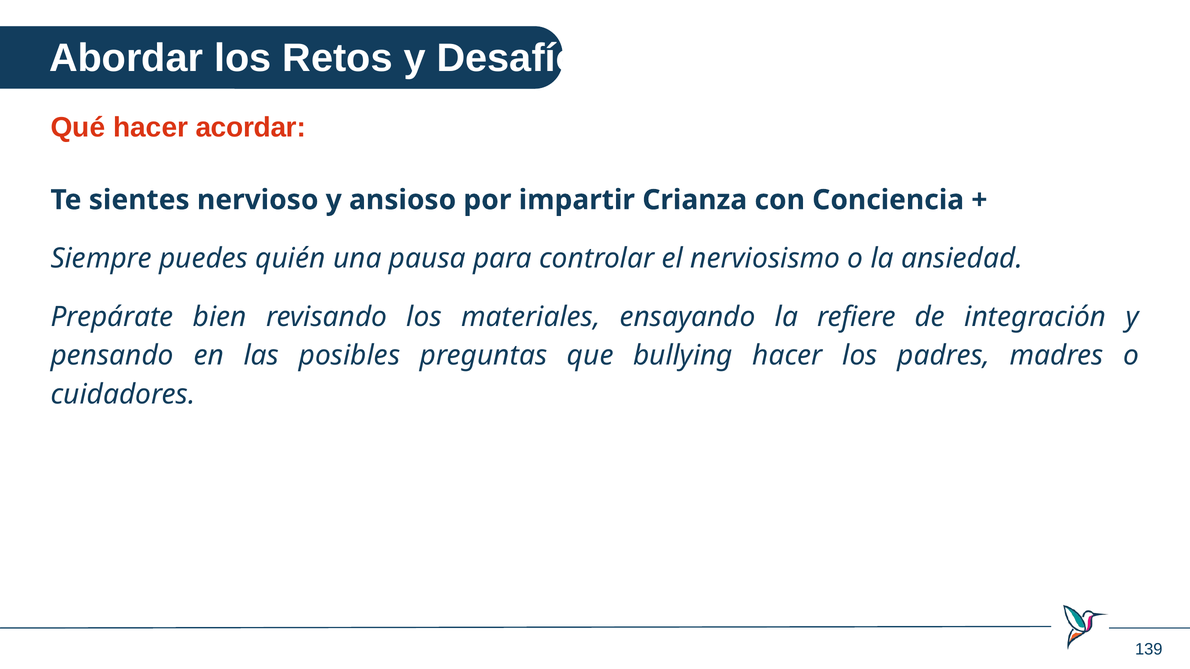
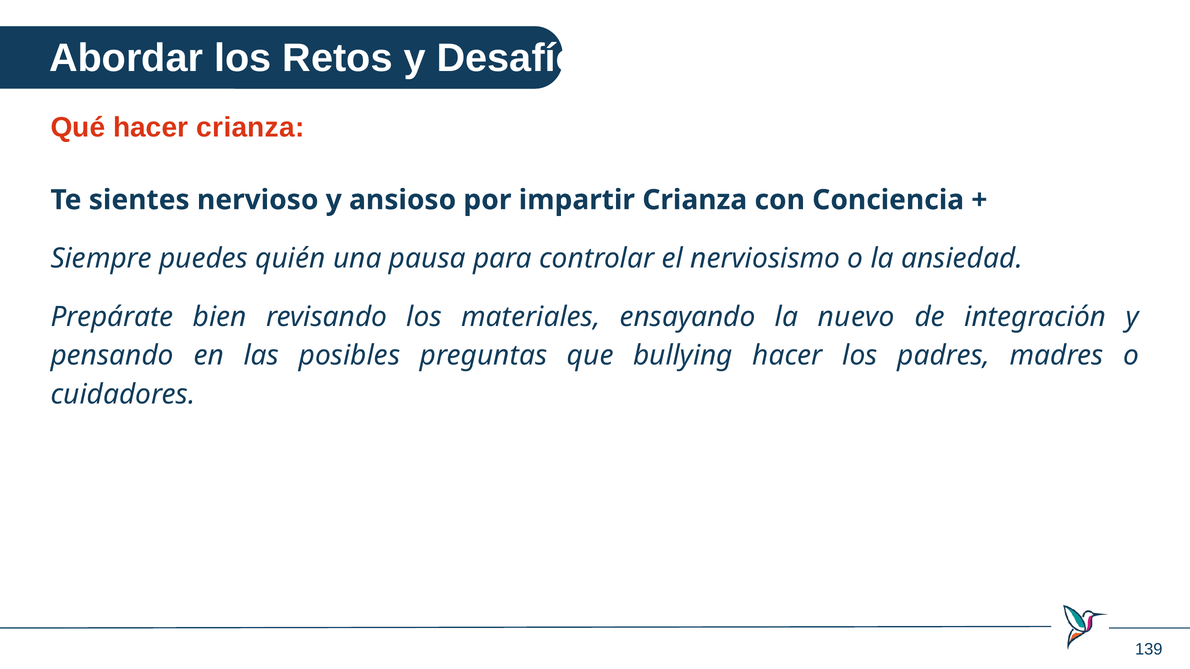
hacer acordar: acordar -> crianza
refiere: refiere -> nuevo
